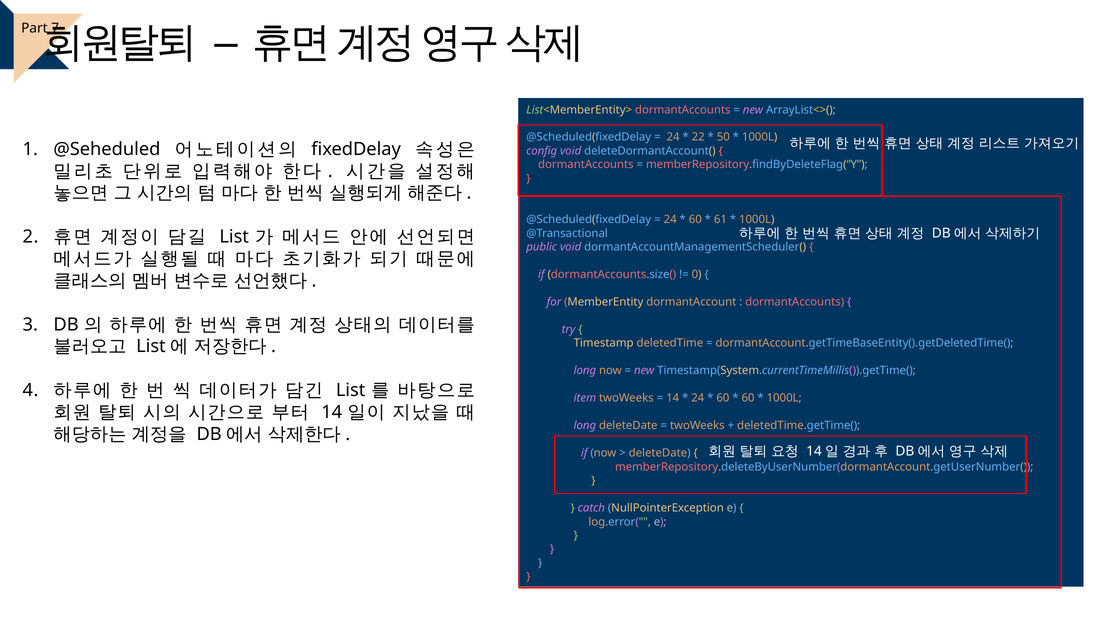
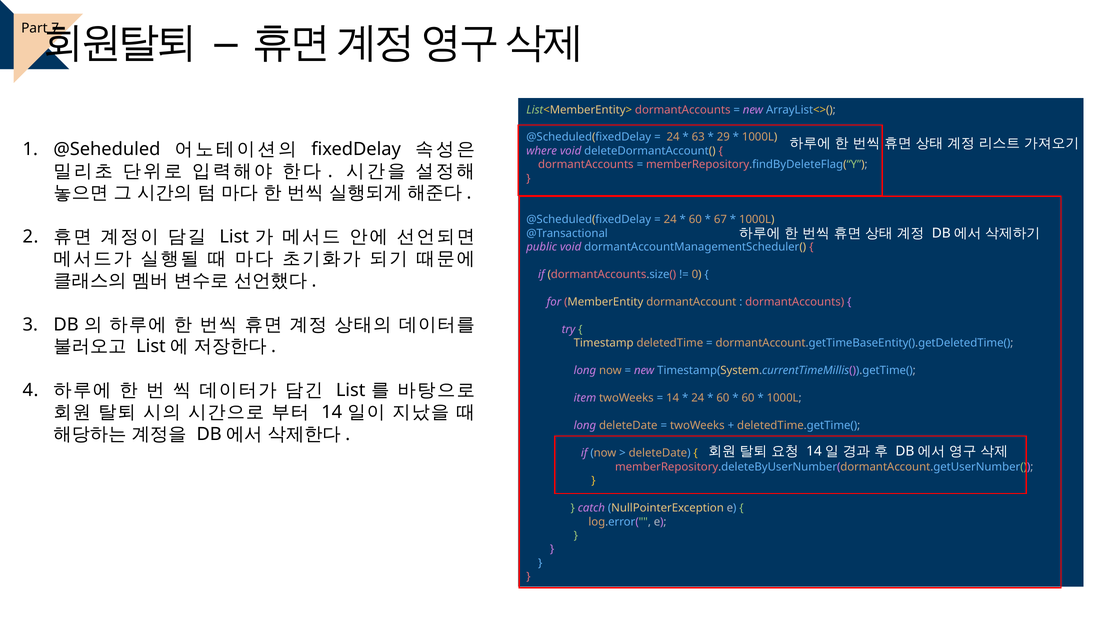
22: 22 -> 63
50: 50 -> 29
config: config -> where
61: 61 -> 67
